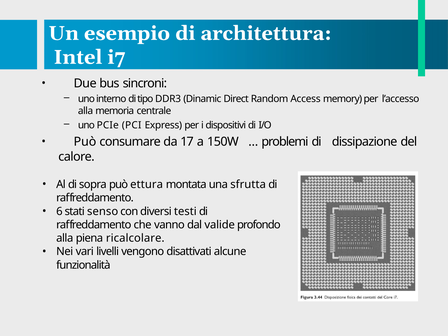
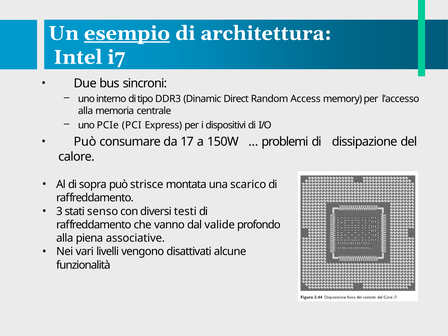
esempio underline: none -> present
ettura: ettura -> strisce
sfrutta: sfrutta -> scarico
6: 6 -> 3
ricalcolare: ricalcolare -> associative
